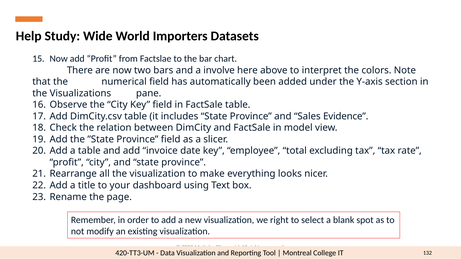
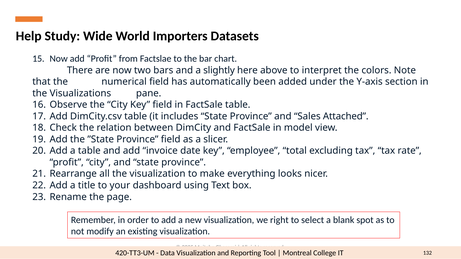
involve: involve -> slightly
Evidence: Evidence -> Attached
